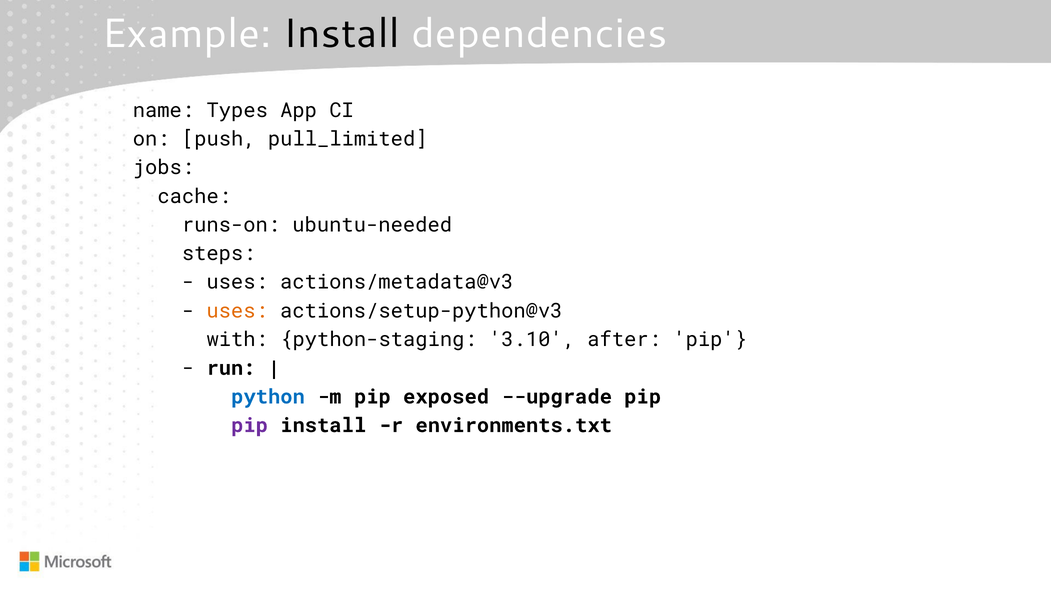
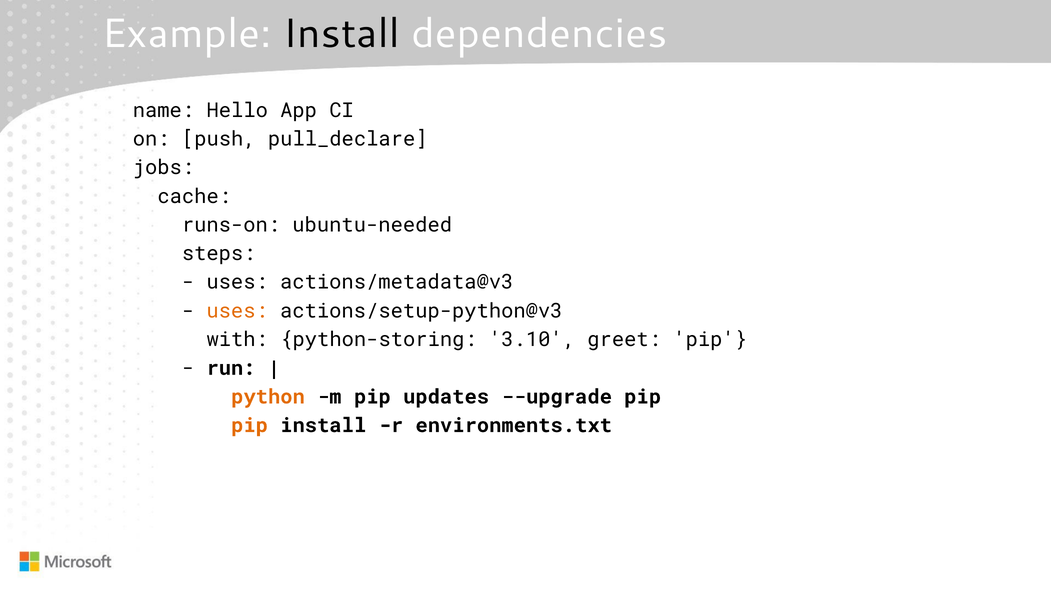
Types: Types -> Hello
pull_limited: pull_limited -> pull_declare
python-staging: python-staging -> python-storing
after: after -> greet
python colour: blue -> orange
exposed: exposed -> updates
pip at (250, 425) colour: purple -> orange
